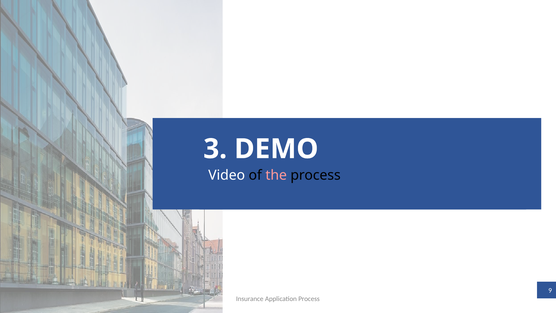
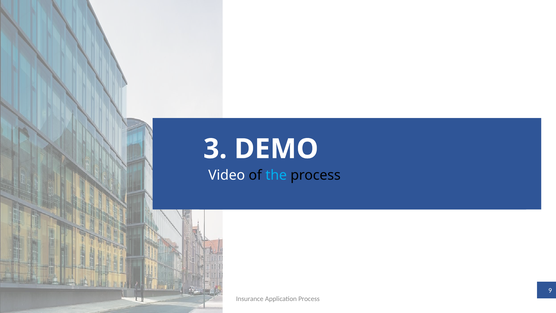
the colour: pink -> light blue
